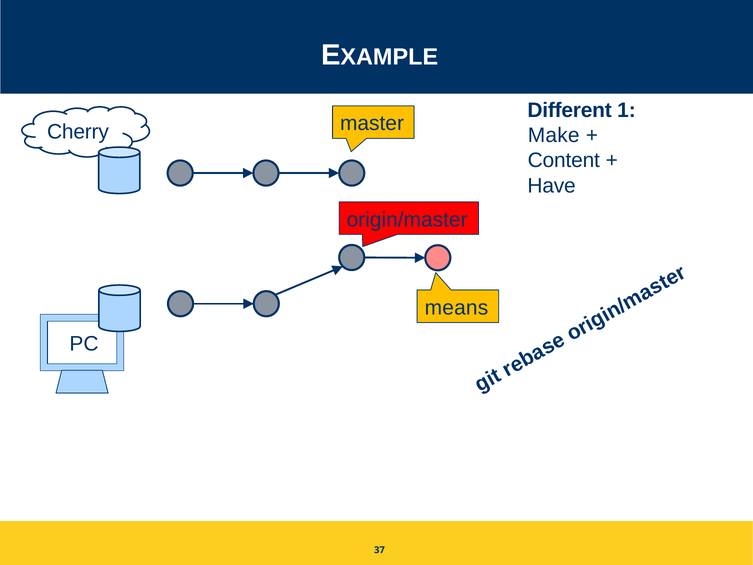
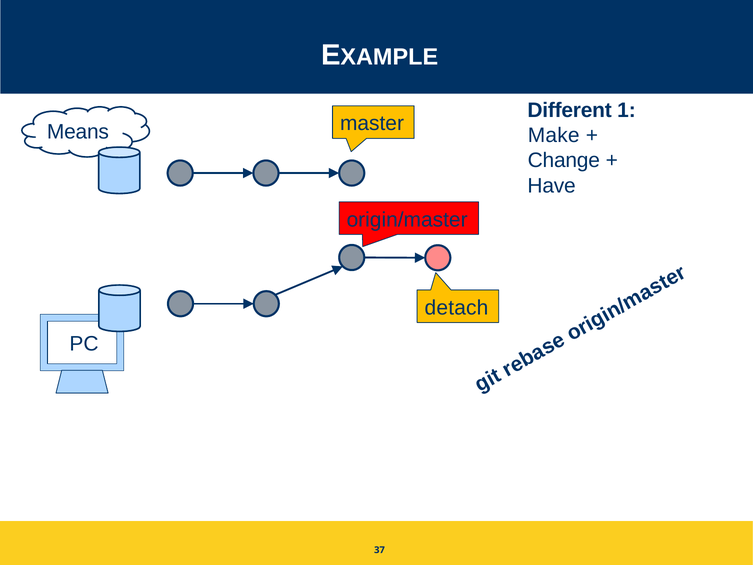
Cherry: Cherry -> Means
Content: Content -> Change
means: means -> detach
